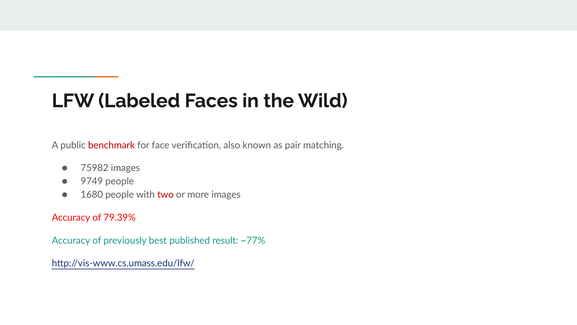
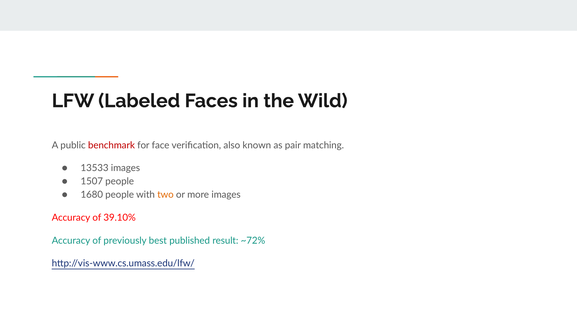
75982: 75982 -> 13533
9749: 9749 -> 1507
two colour: red -> orange
79.39%: 79.39% -> 39.10%
~77%: ~77% -> ~72%
